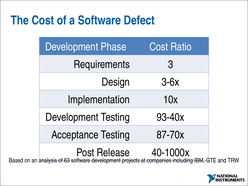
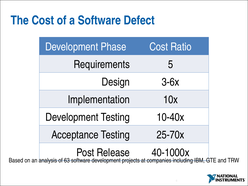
3: 3 -> 5
93-40x: 93-40x -> 10-40x
87-70x: 87-70x -> 25-70x
